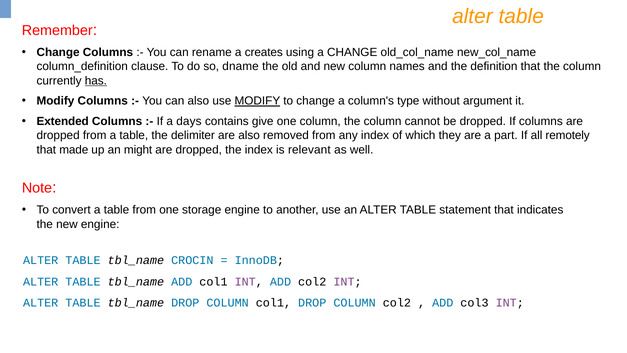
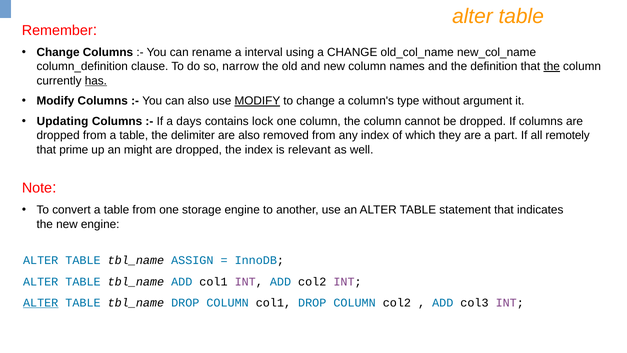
creates: creates -> interval
dname: dname -> narrow
the at (552, 66) underline: none -> present
Extended: Extended -> Updating
give: give -> lock
made: made -> prime
CROCIN: CROCIN -> ASSIGN
ALTER at (41, 303) underline: none -> present
